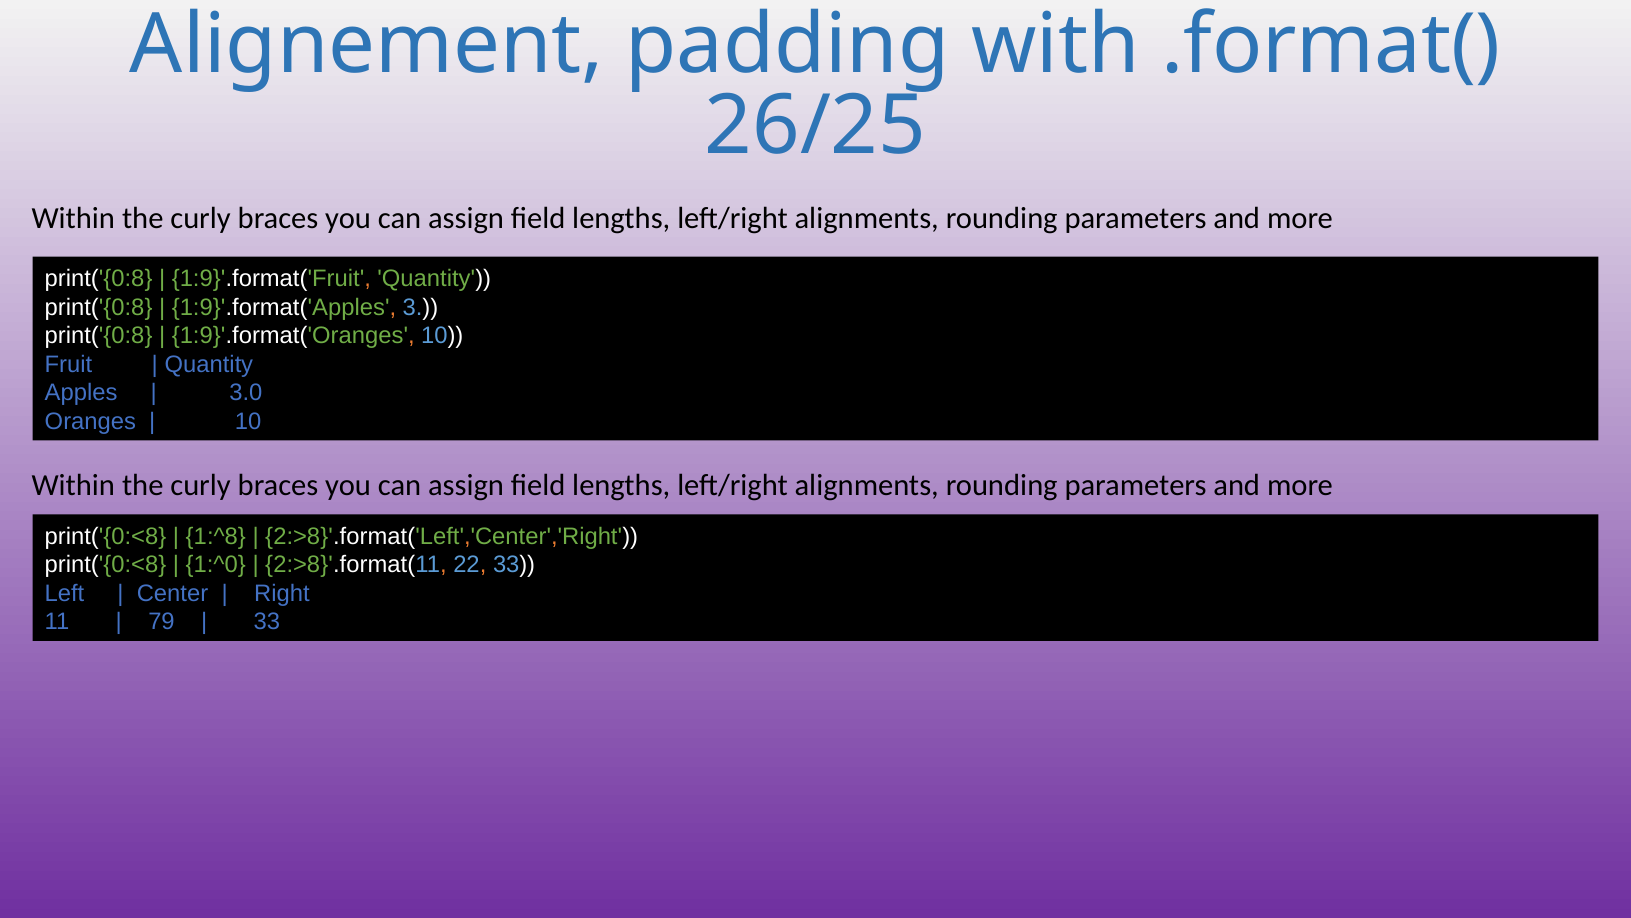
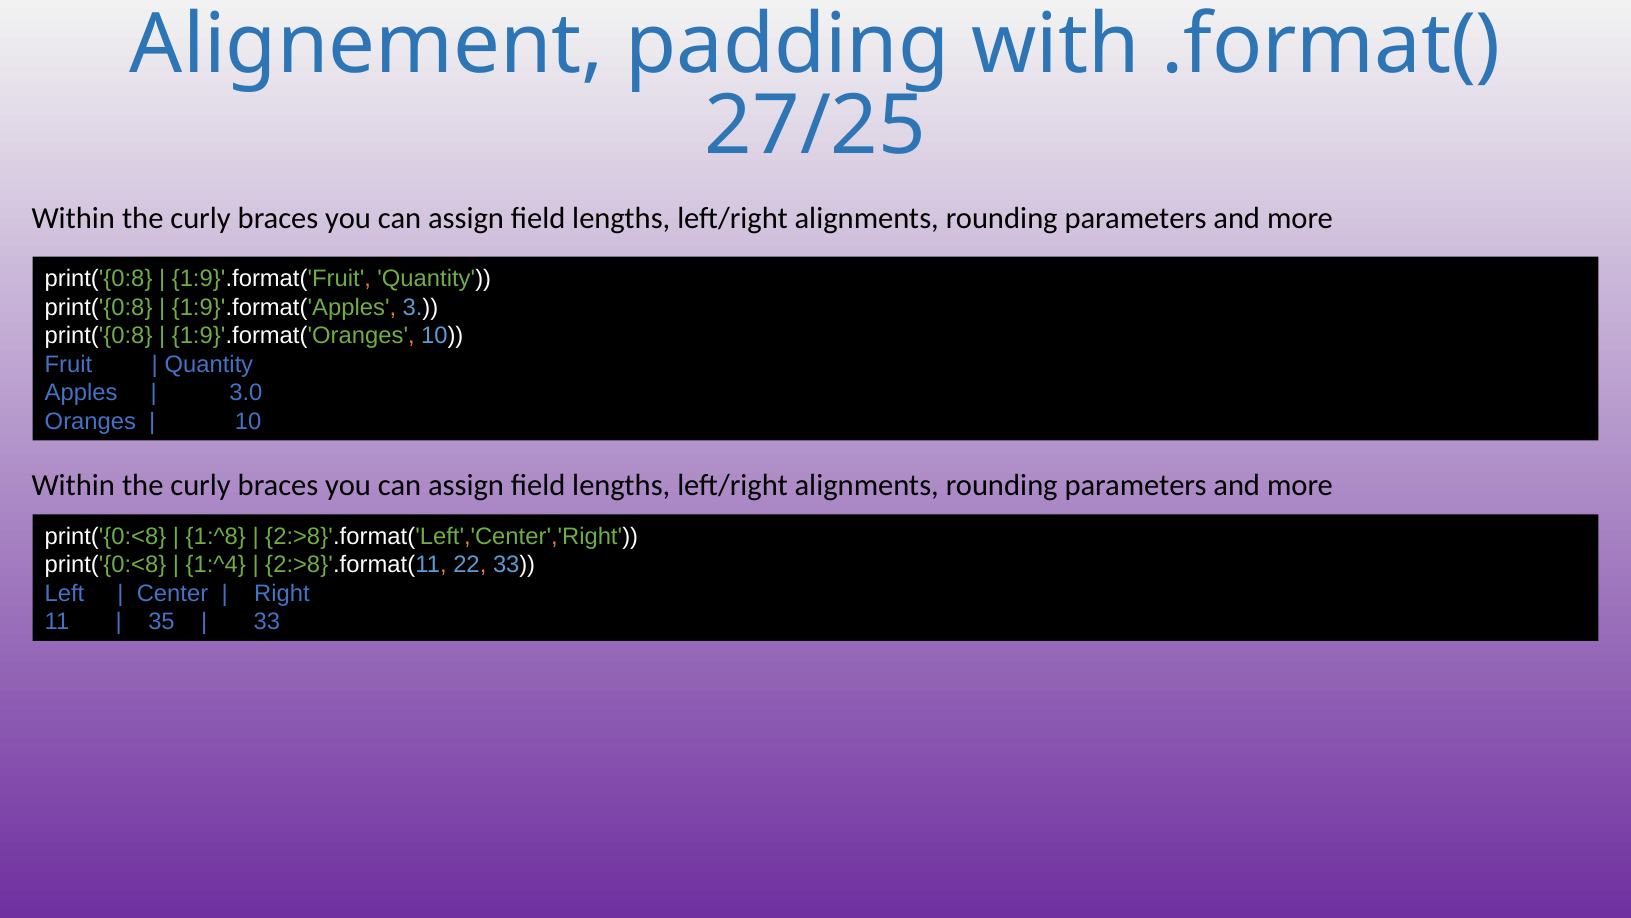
26/25: 26/25 -> 27/25
1:^0: 1:^0 -> 1:^4
79: 79 -> 35
